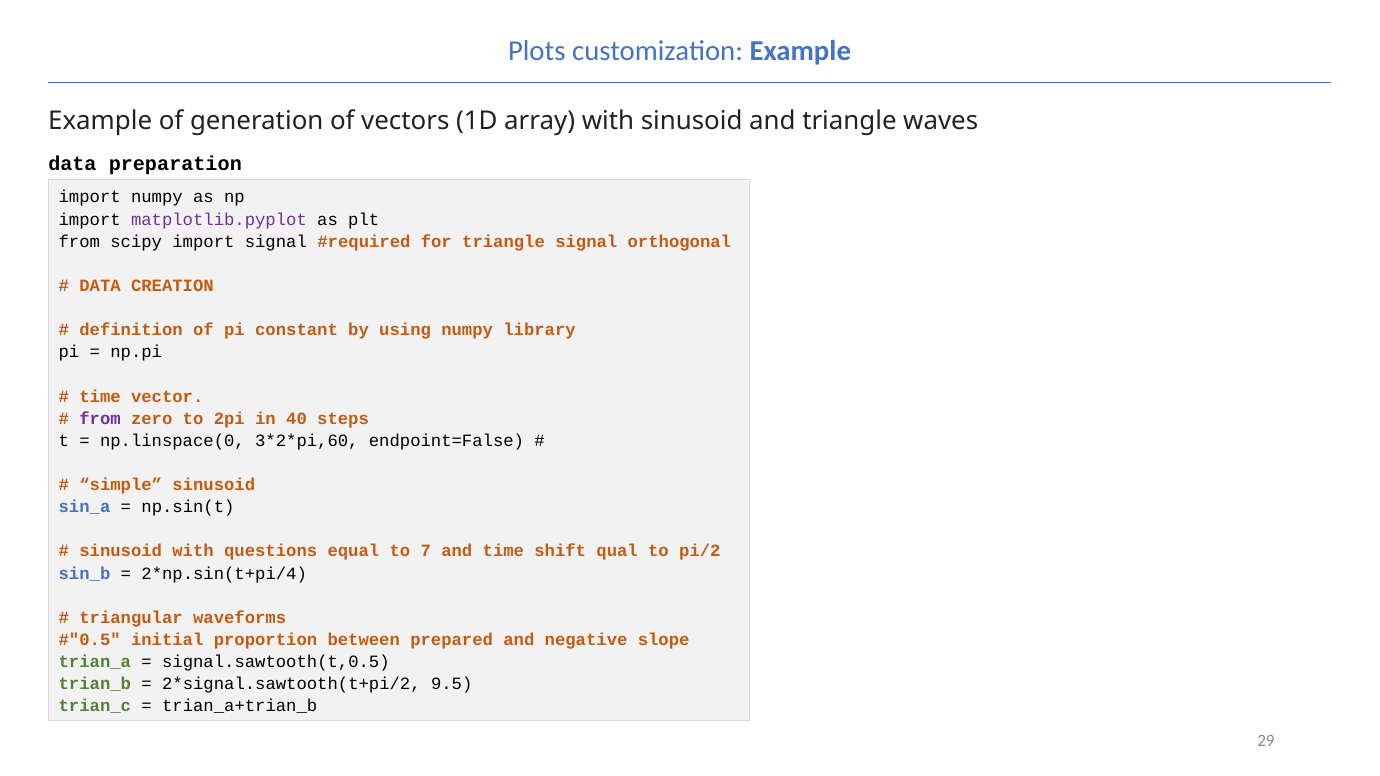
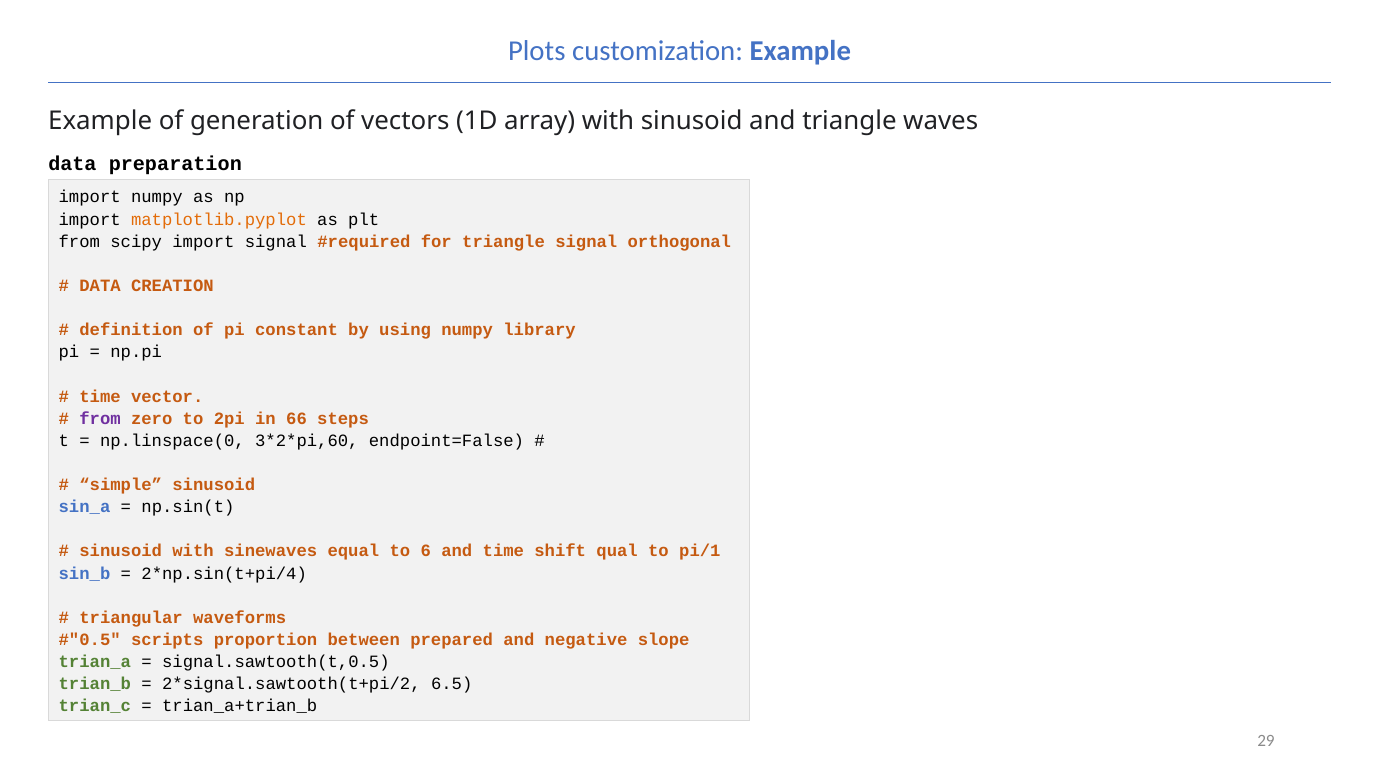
matplotlib.pyplot colour: purple -> orange
40: 40 -> 66
questions: questions -> sinewaves
7: 7 -> 6
pi/2: pi/2 -> pi/1
initial: initial -> scripts
9.5: 9.5 -> 6.5
